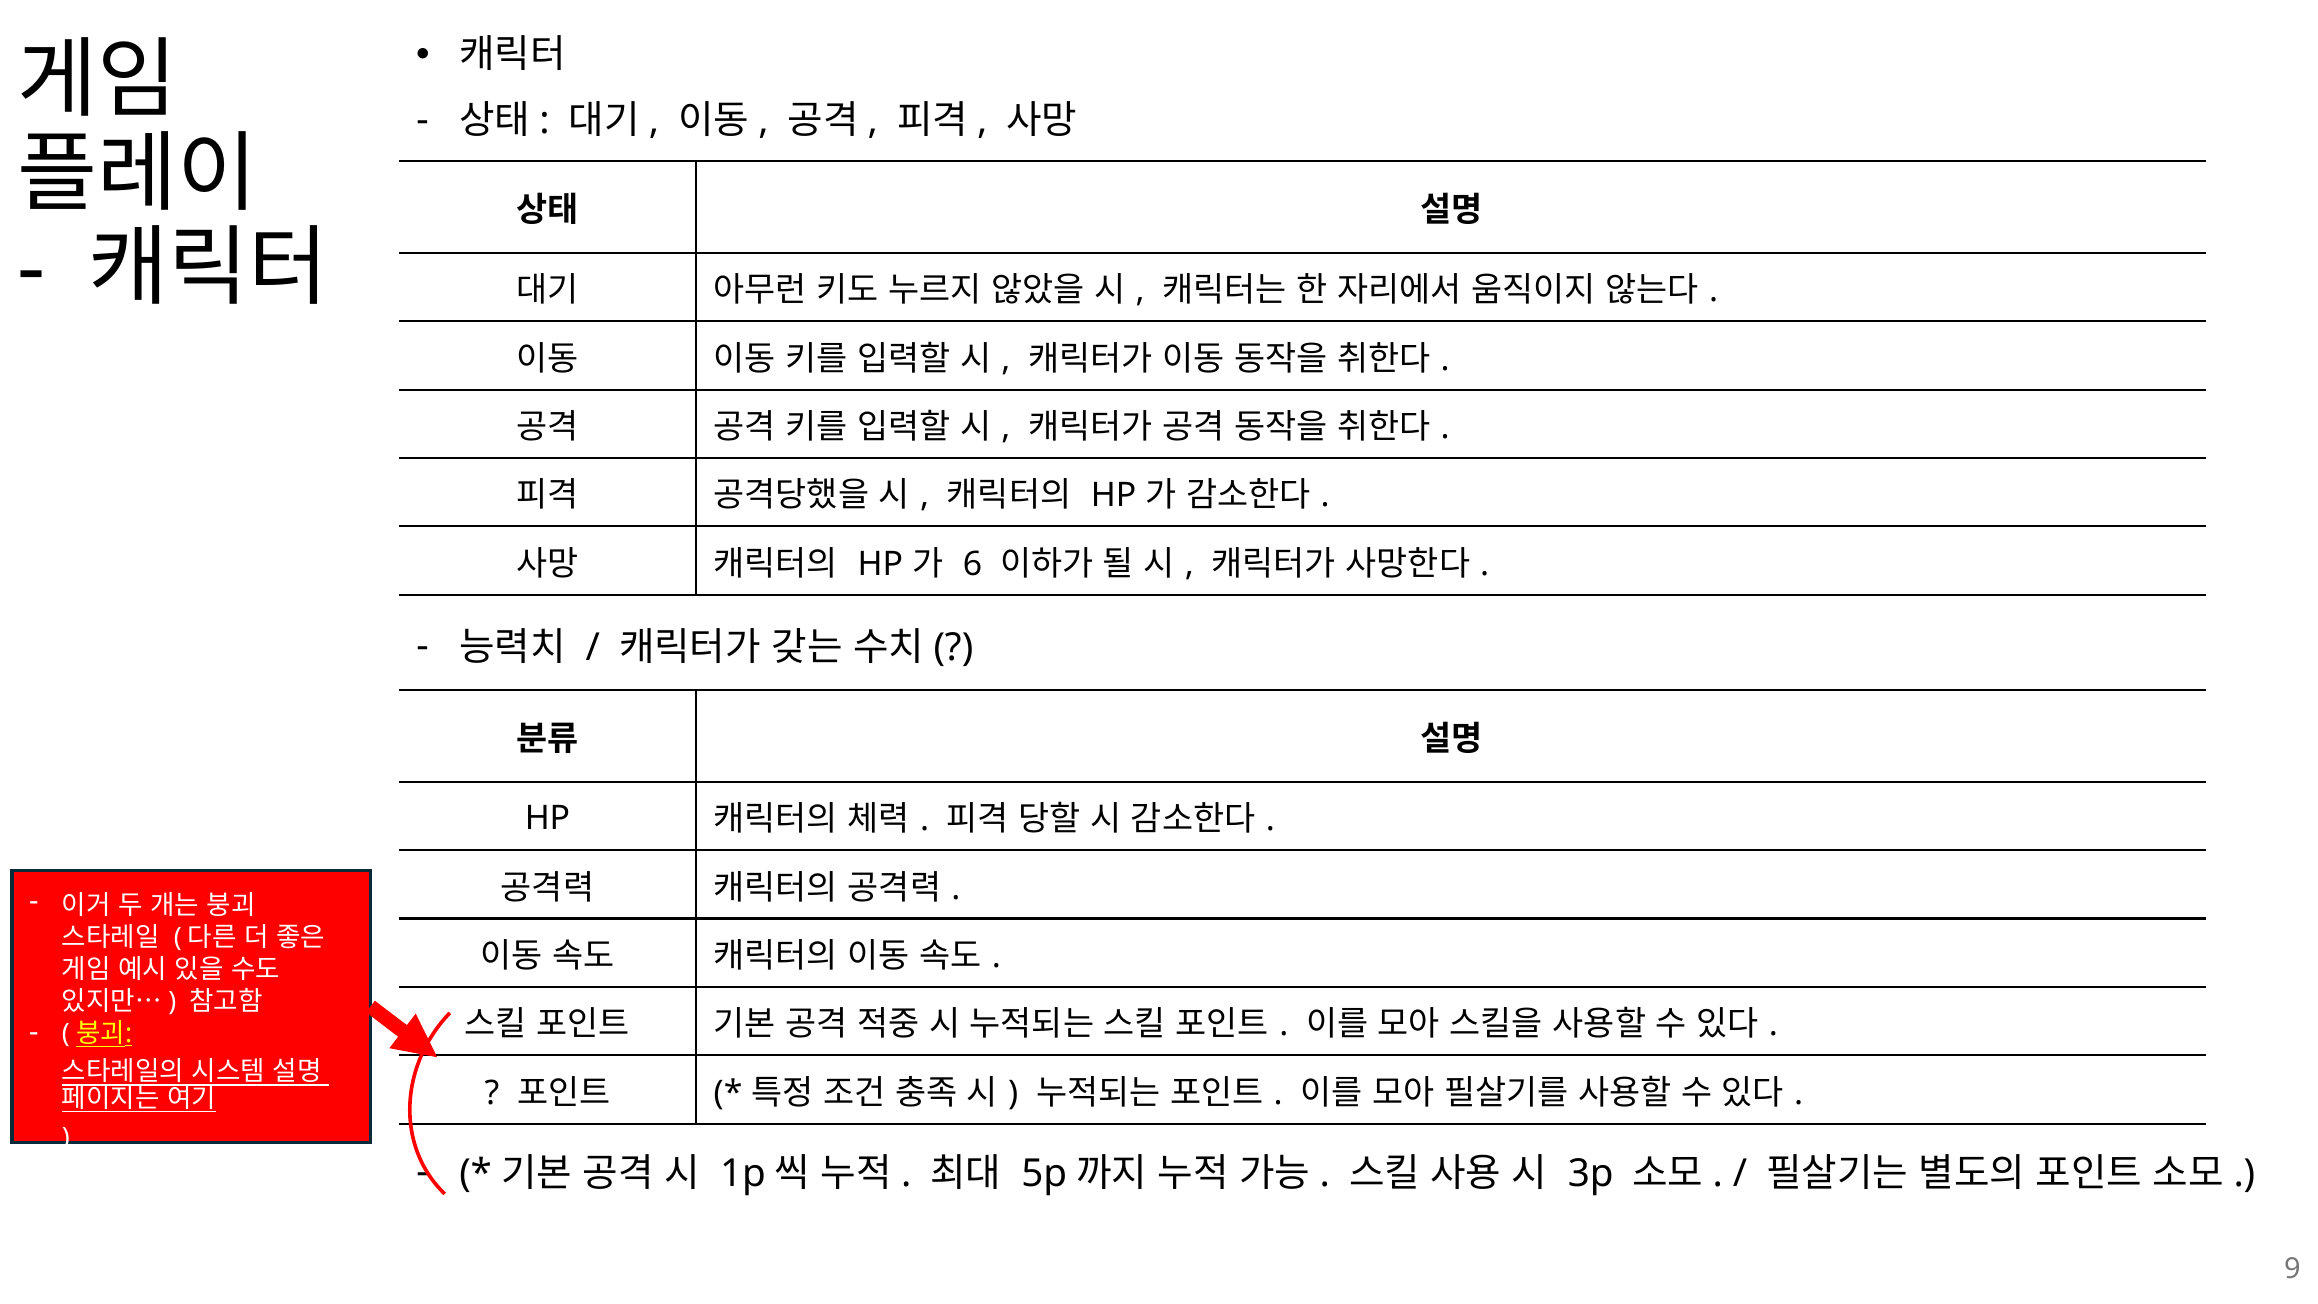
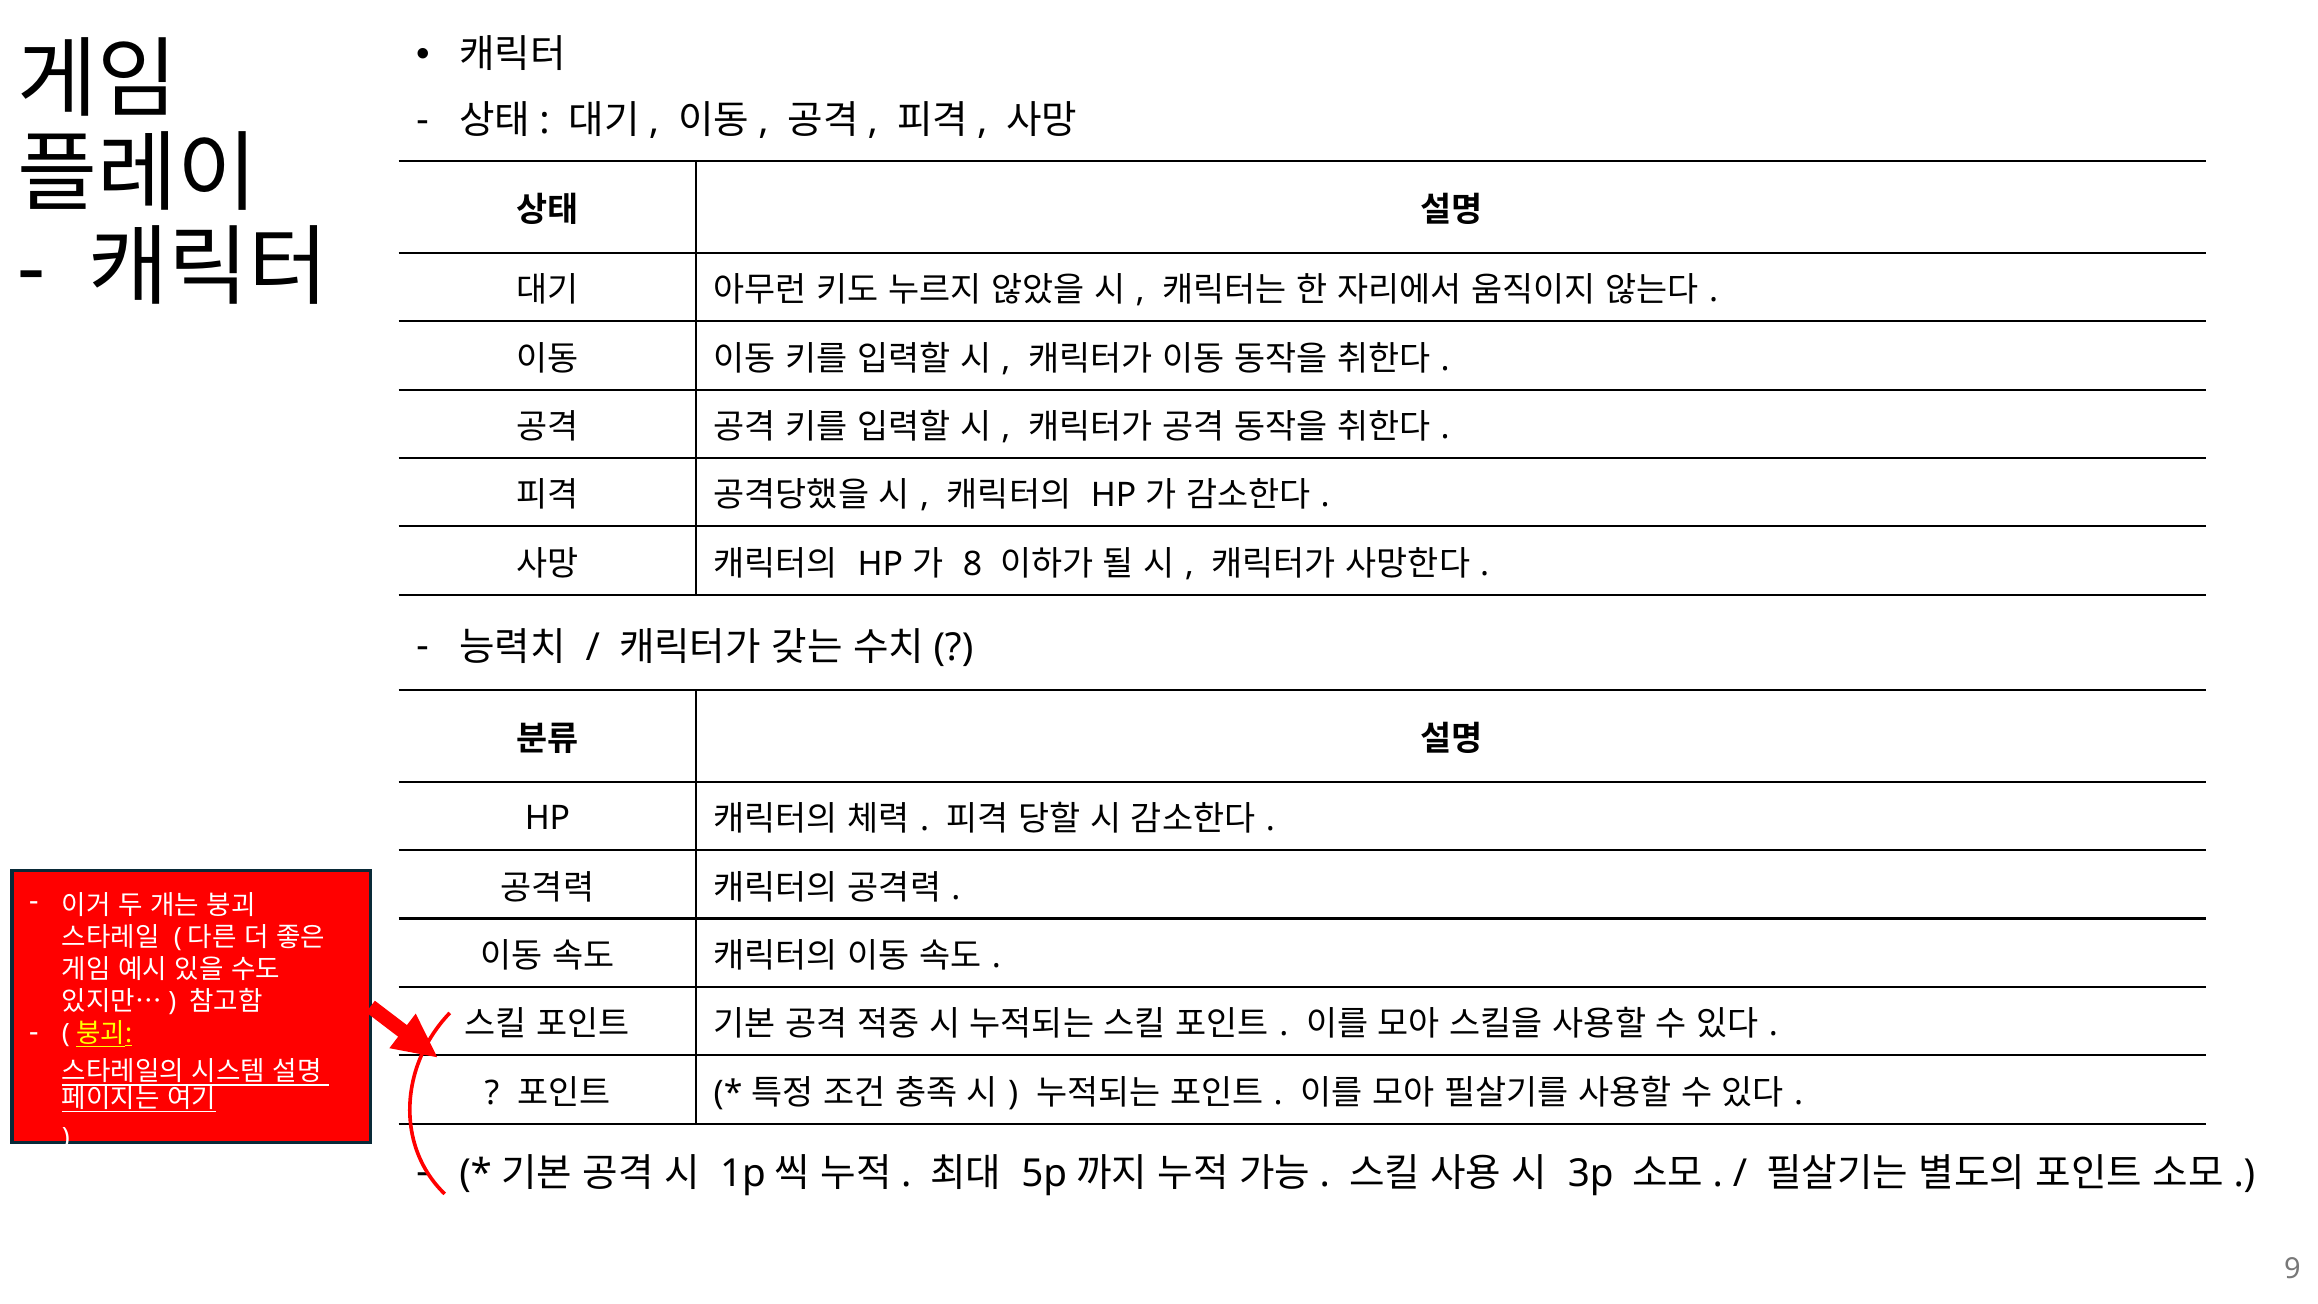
6: 6 -> 8
